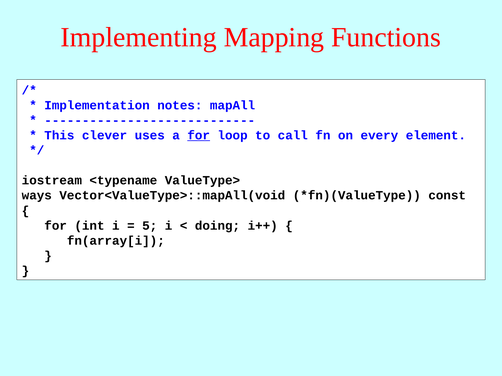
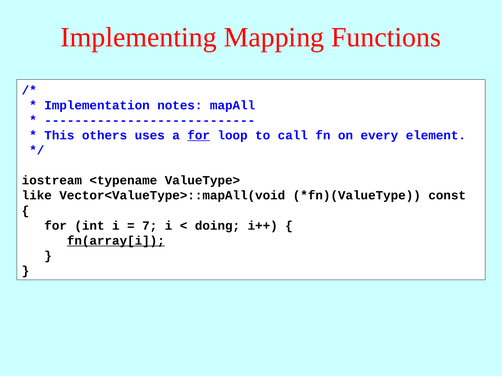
clever: clever -> others
ways: ways -> like
5: 5 -> 7
fn(array[i underline: none -> present
